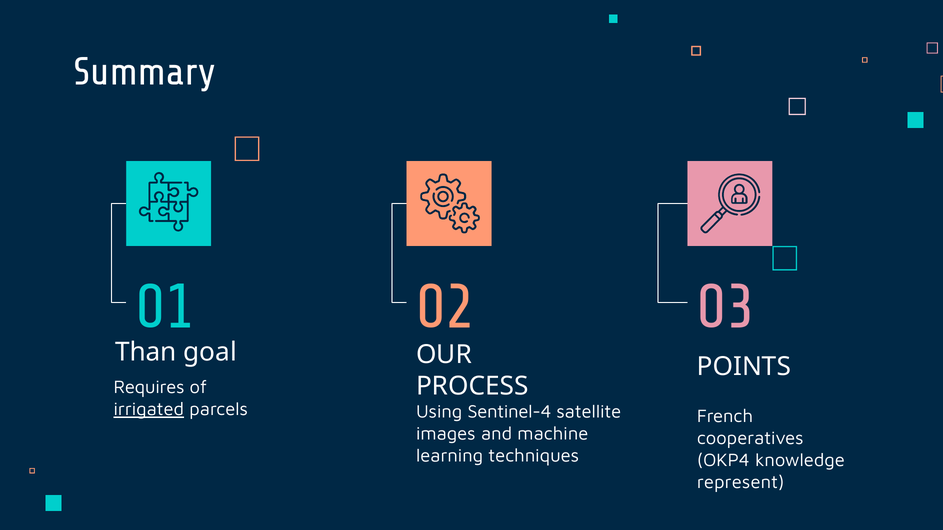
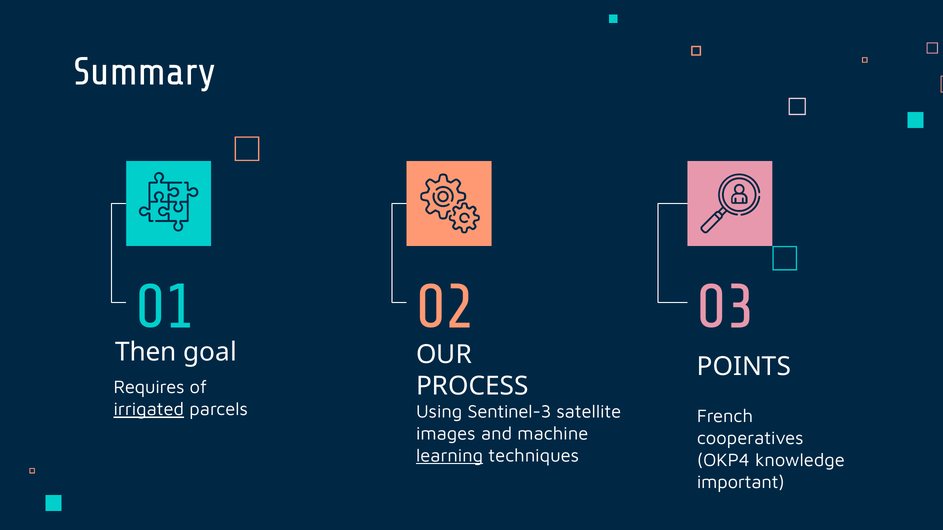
Than: Than -> Then
Sentinel-4: Sentinel-4 -> Sentinel-3
learning underline: none -> present
represent: represent -> important
